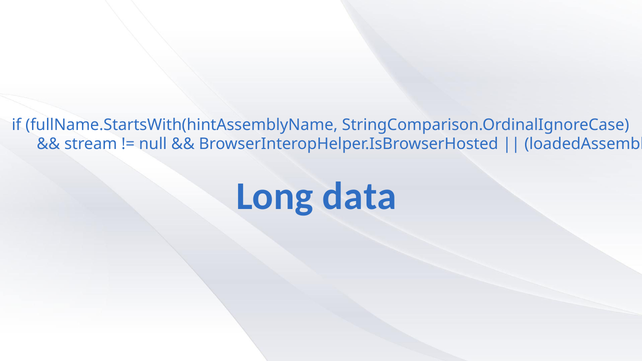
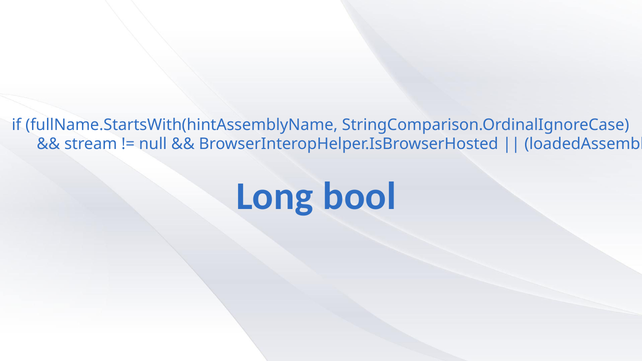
data: data -> bool
